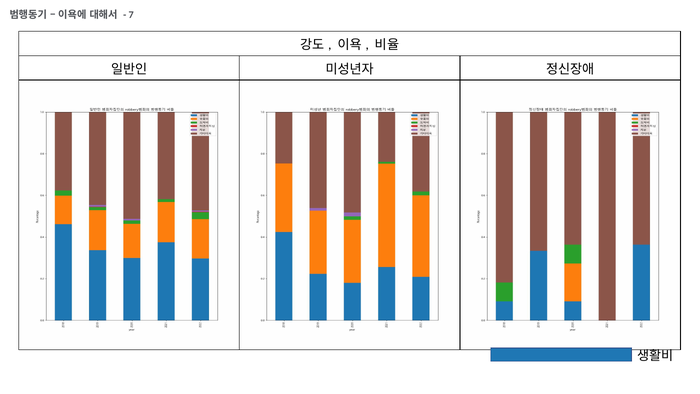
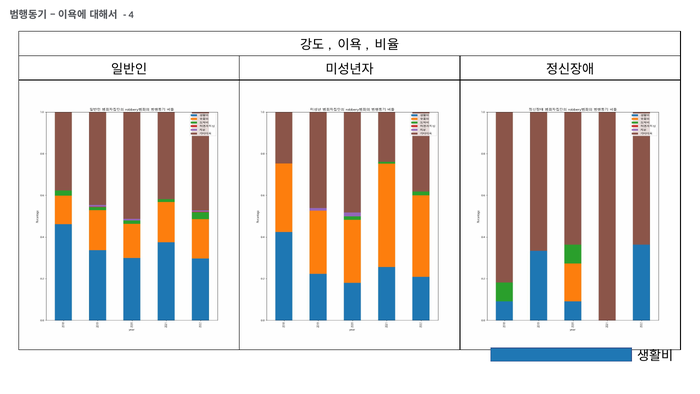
7: 7 -> 4
